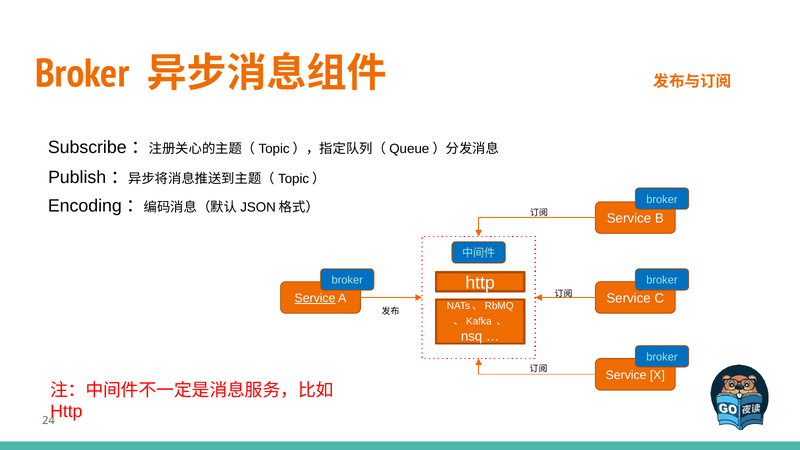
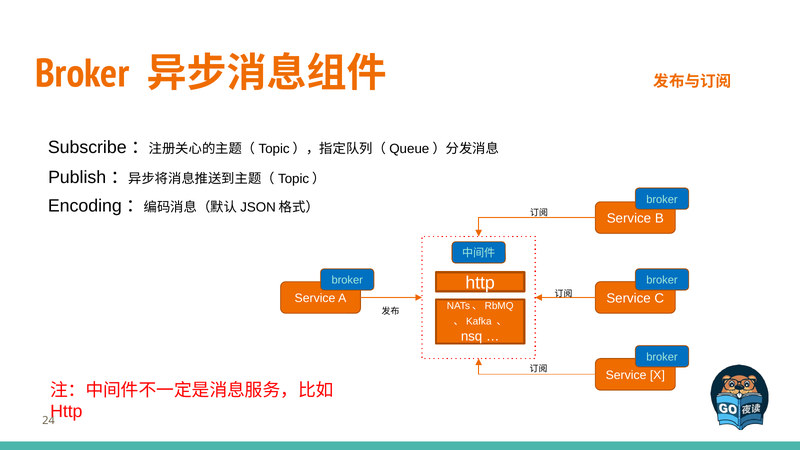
Service at (315, 298) underline: present -> none
